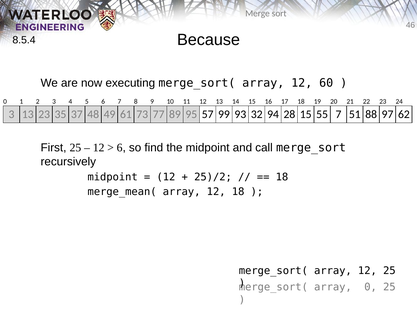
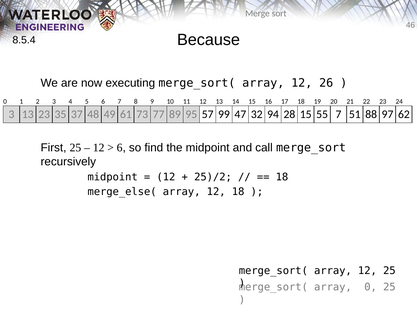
60: 60 -> 26
93: 93 -> 47
merge_mean(: merge_mean( -> merge_else(
